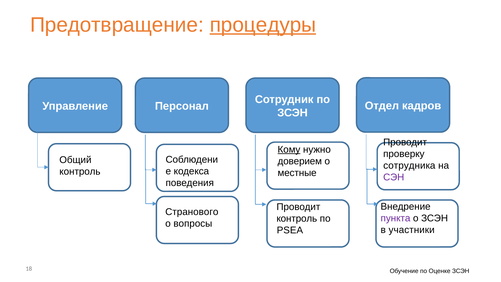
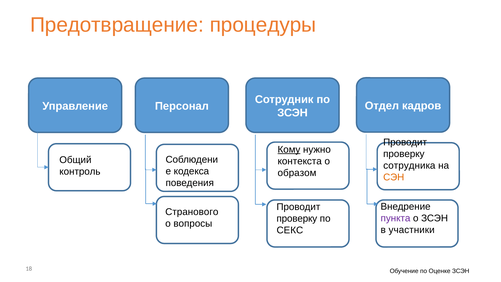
процедуры underline: present -> none
доверием: доверием -> контекста
местные: местные -> образом
СЭН colour: purple -> orange
контроль at (297, 219): контроль -> проверку
PSEA: PSEA -> СЕКС
